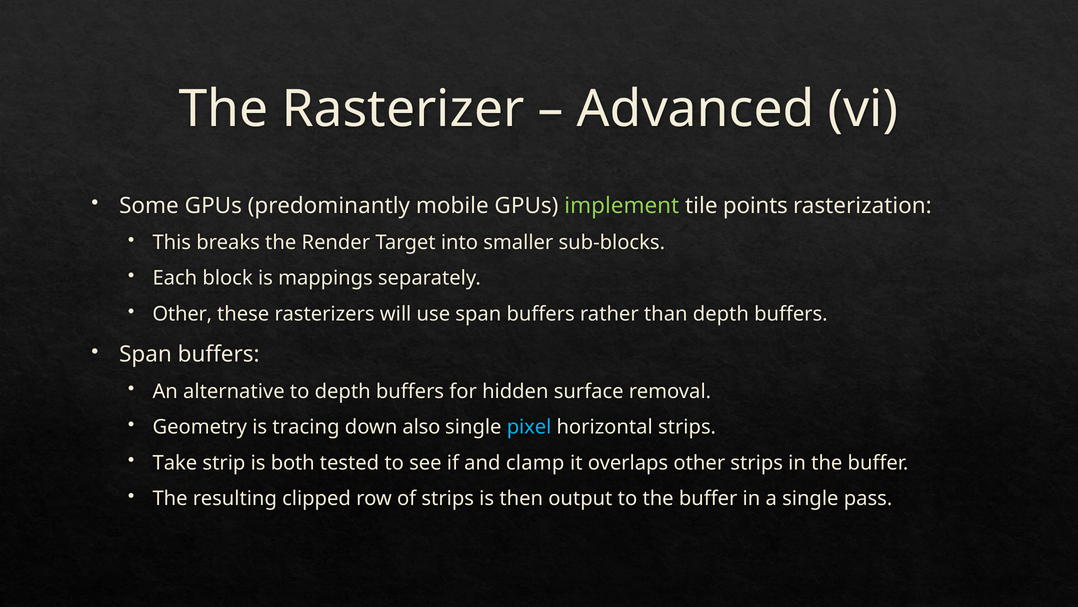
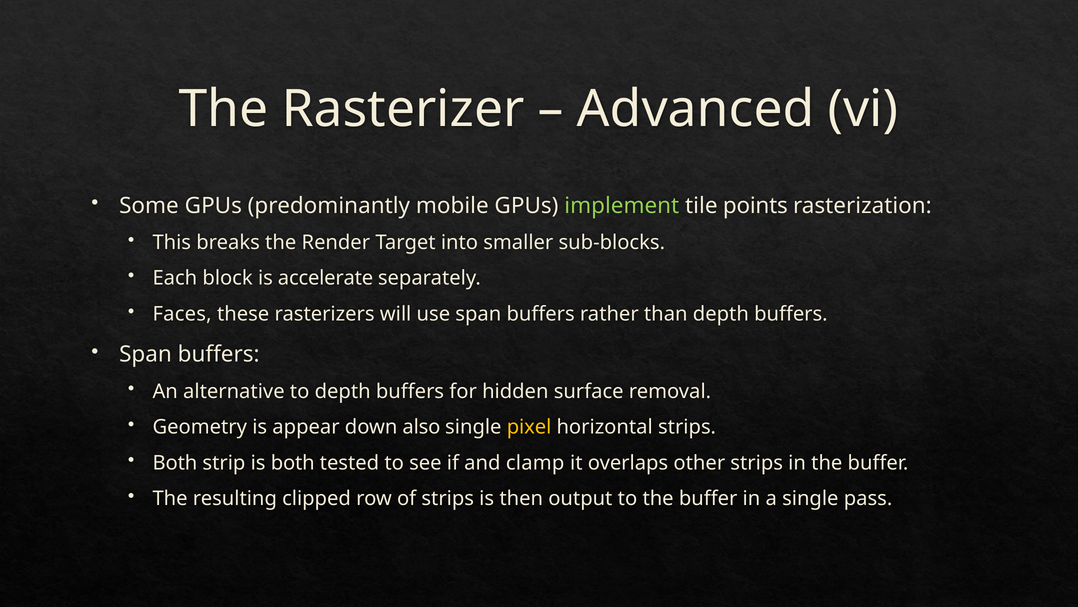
mappings: mappings -> accelerate
Other at (182, 314): Other -> Faces
tracing: tracing -> appear
pixel colour: light blue -> yellow
Take at (175, 462): Take -> Both
